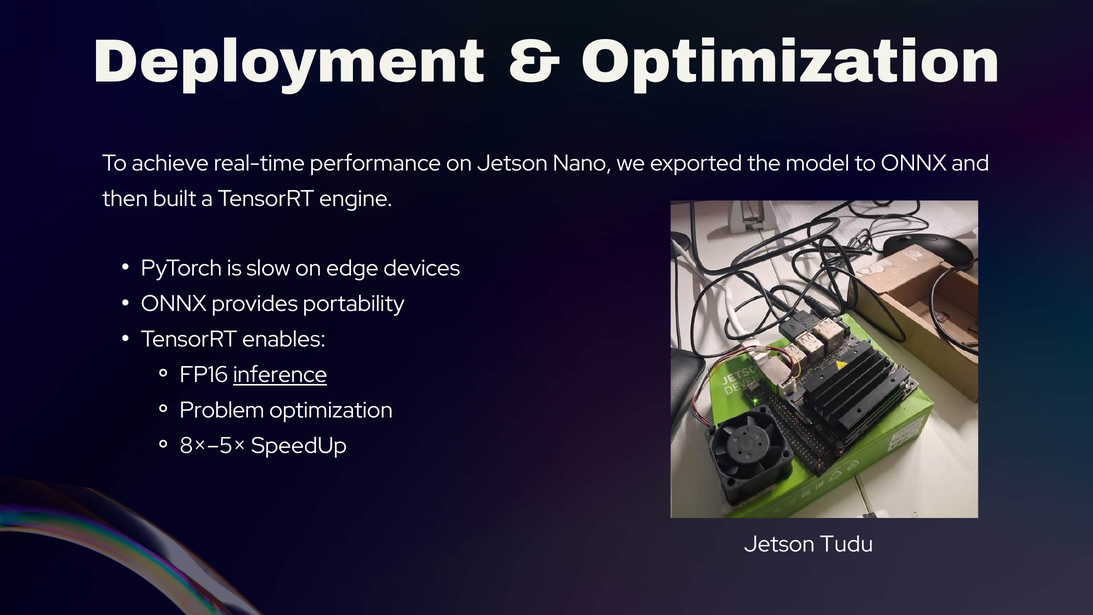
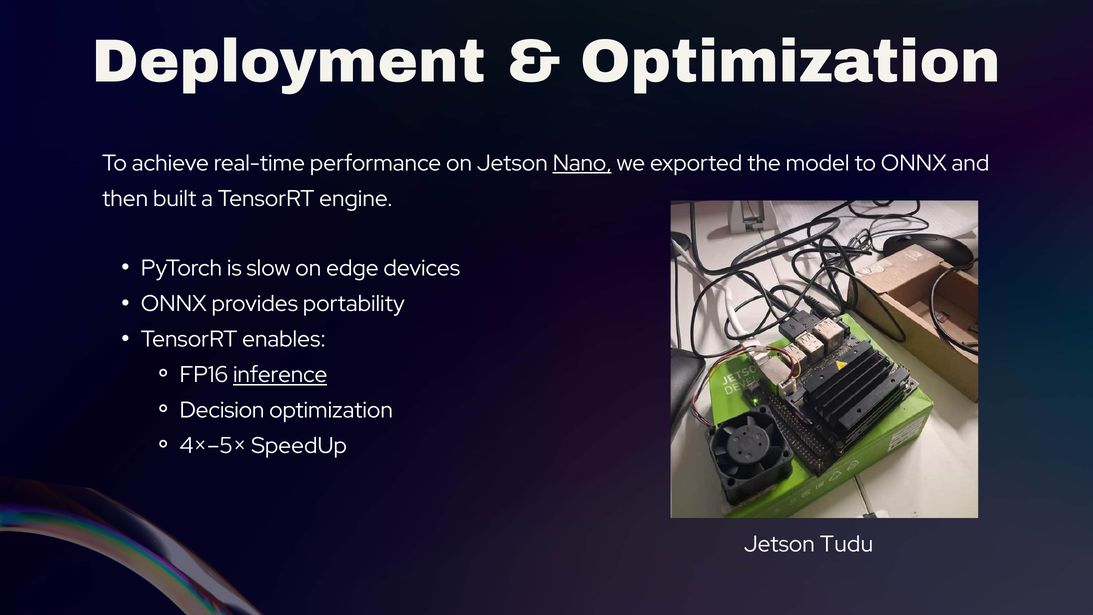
Nano underline: none -> present
Problem: Problem -> Decision
8×–5×: 8×–5× -> 4×–5×
